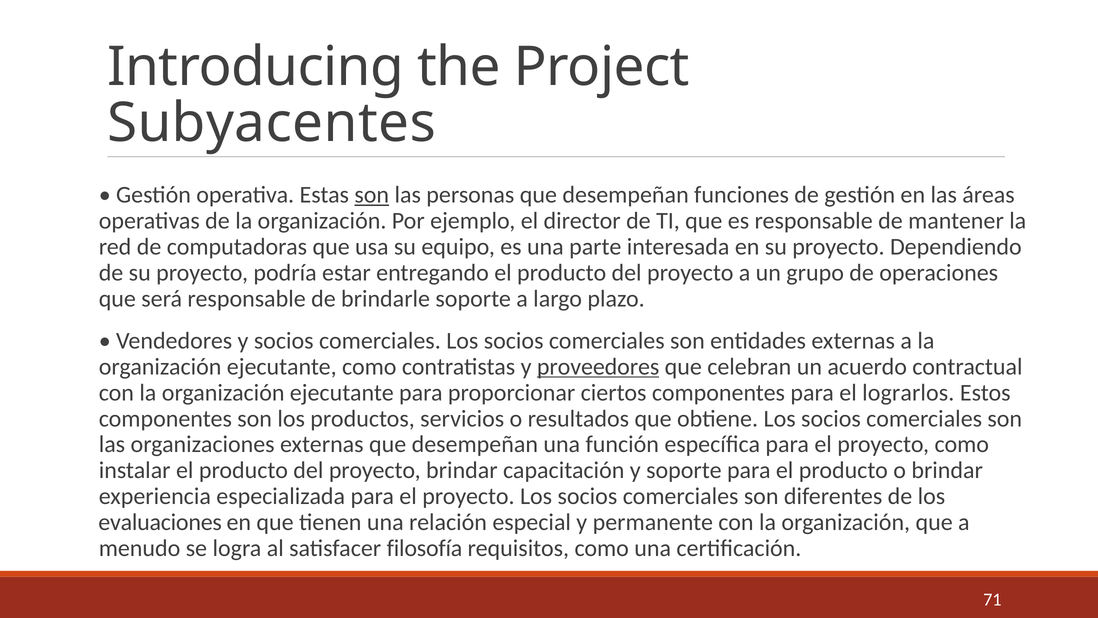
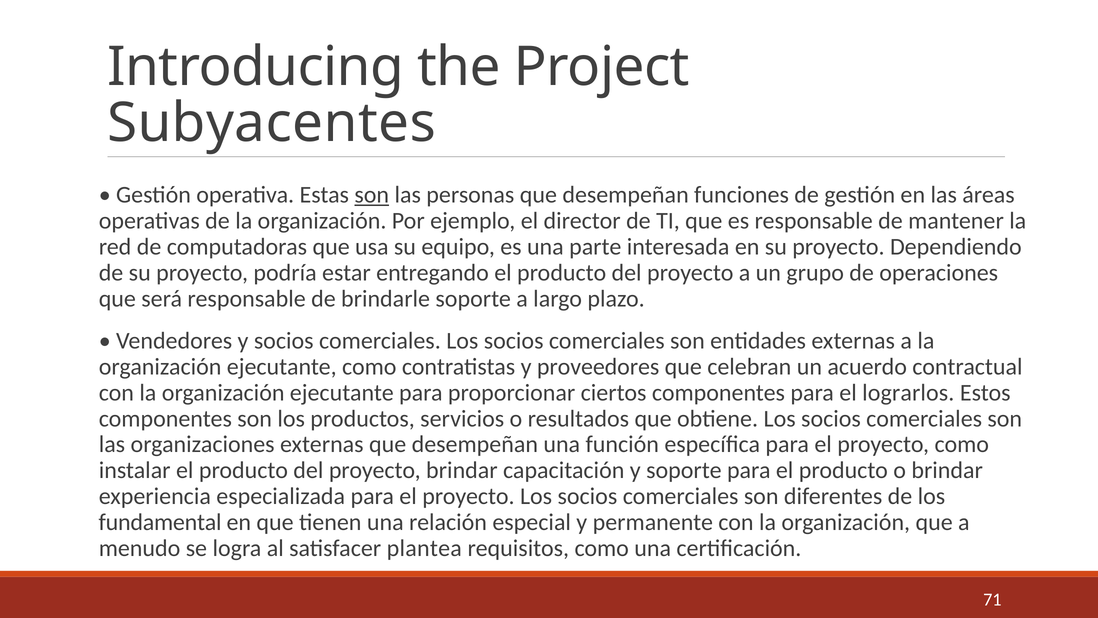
proveedores underline: present -> none
evaluaciones: evaluaciones -> fundamental
filosofía: filosofía -> plantea
